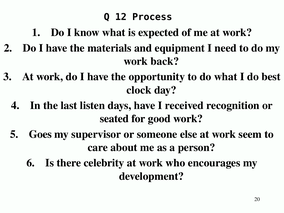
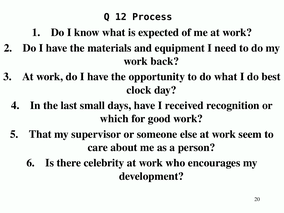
listen: listen -> small
seated: seated -> which
Goes: Goes -> That
